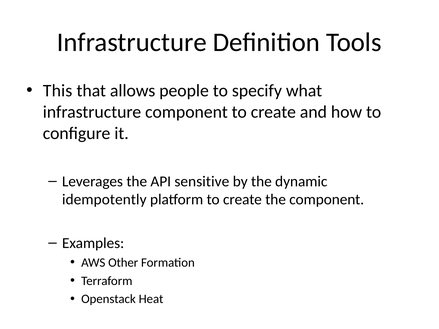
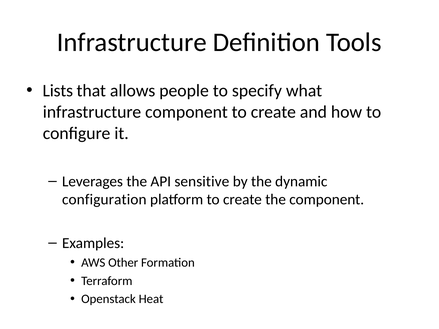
This: This -> Lists
idempotently: idempotently -> configuration
